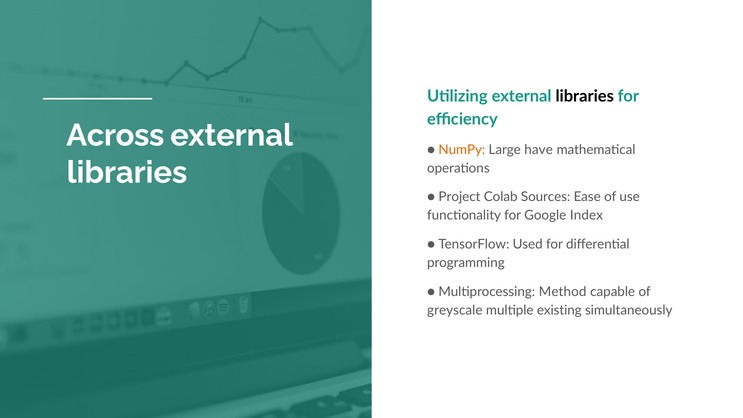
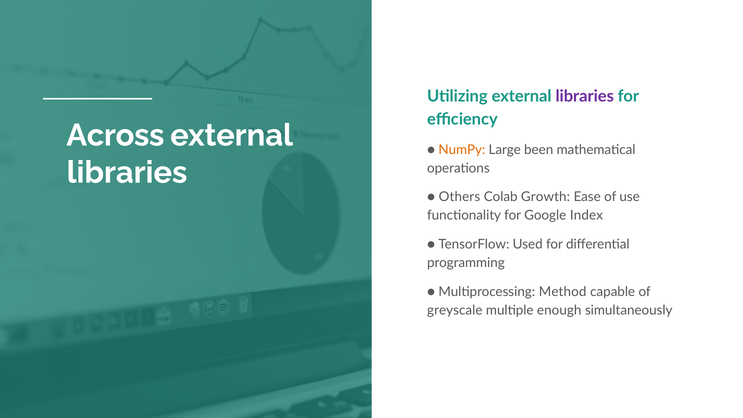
libraries at (585, 96) colour: black -> purple
have: have -> been
Project: Project -> Others
Sources: Sources -> Growth
existing: existing -> enough
